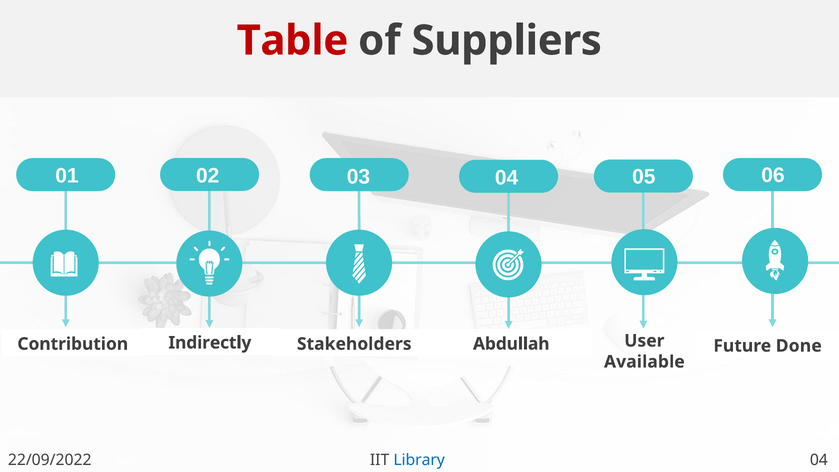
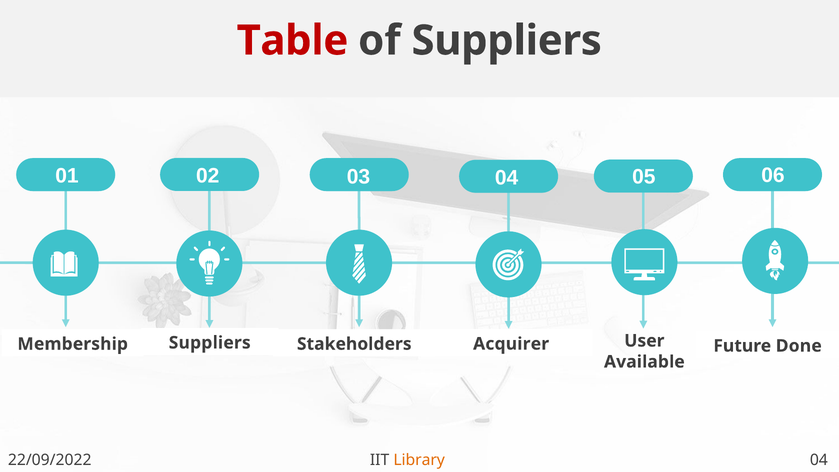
Indirectly at (210, 343): Indirectly -> Suppliers
Abdullah: Abdullah -> Acquirer
Contribution: Contribution -> Membership
Library colour: blue -> orange
